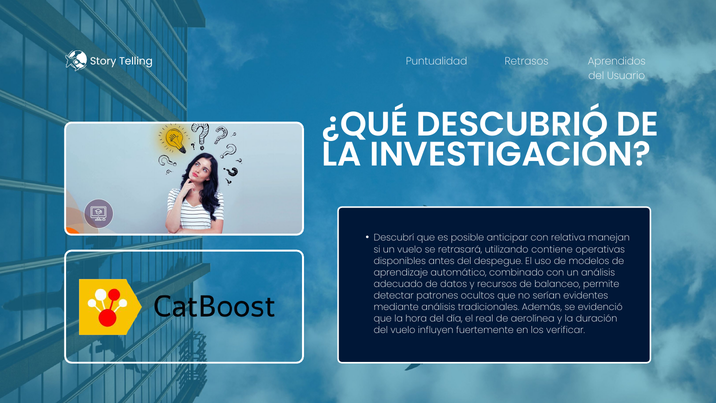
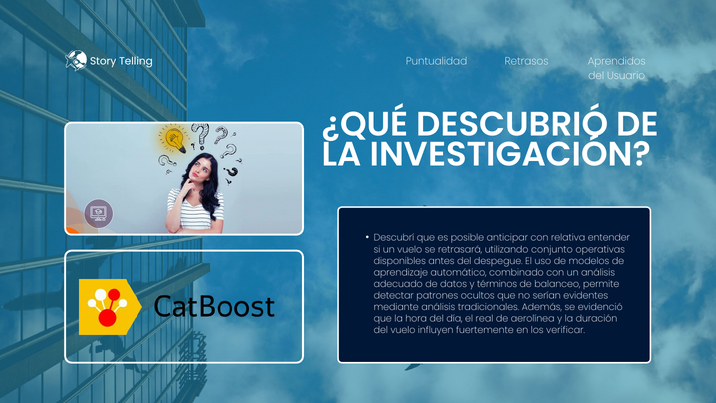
manejan: manejan -> entender
contiene: contiene -> conjunto
recursos: recursos -> términos
